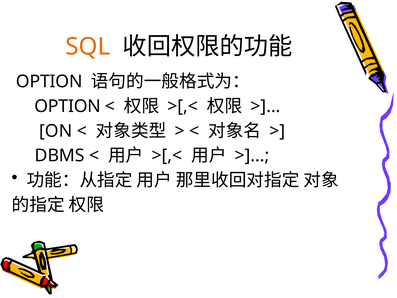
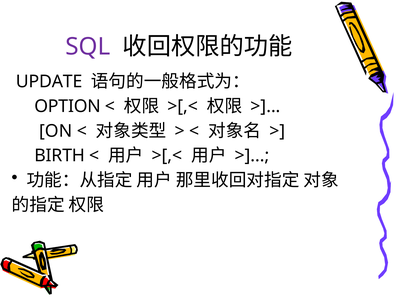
SQL colour: orange -> purple
OPTION at (49, 81): OPTION -> UPDATE
DBMS: DBMS -> BIRTH
